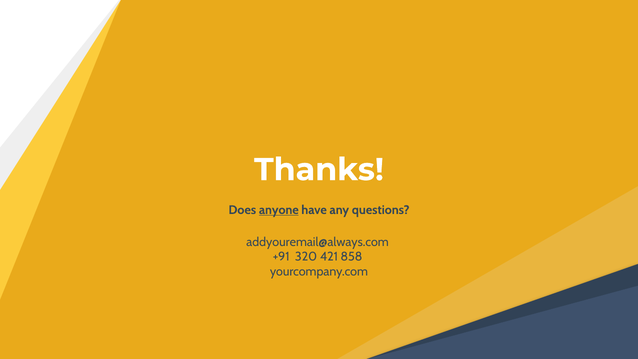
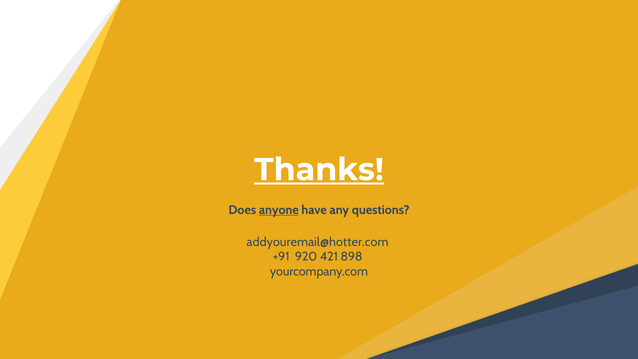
Thanks underline: none -> present
addyouremail@always.com: addyouremail@always.com -> addyouremail@hotter.com
320: 320 -> 920
858: 858 -> 898
